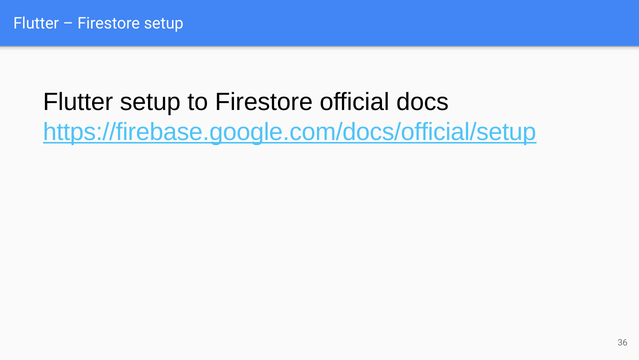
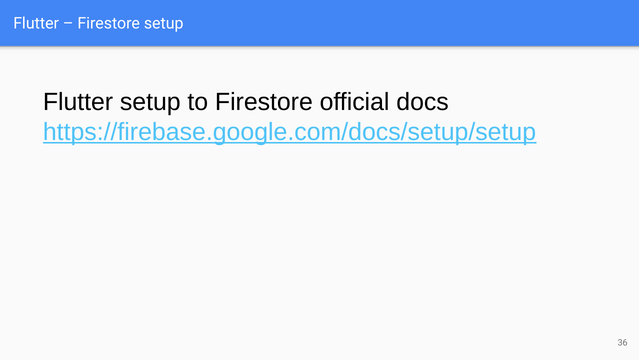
https://firebase.google.com/docs/official/setup: https://firebase.google.com/docs/official/setup -> https://firebase.google.com/docs/setup/setup
